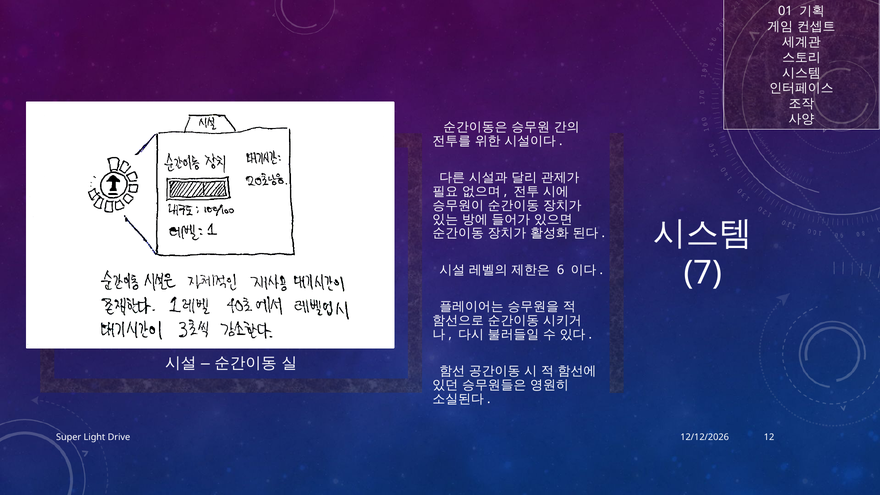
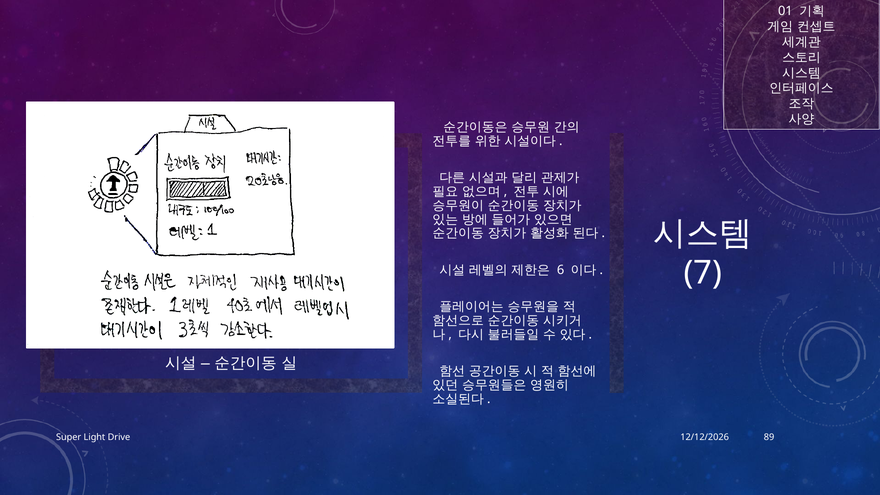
12: 12 -> 89
